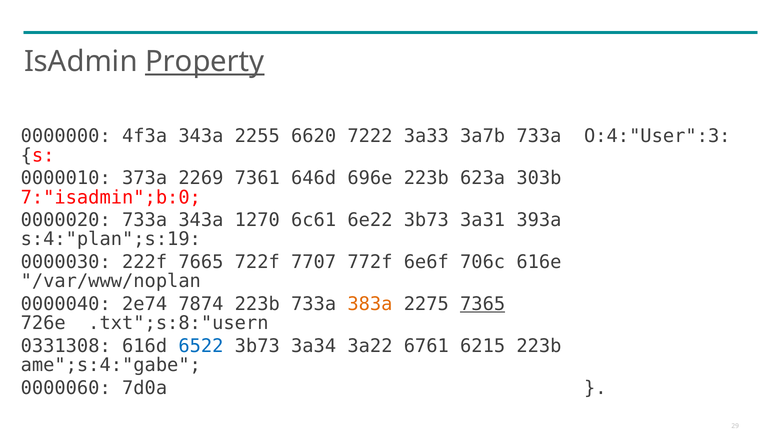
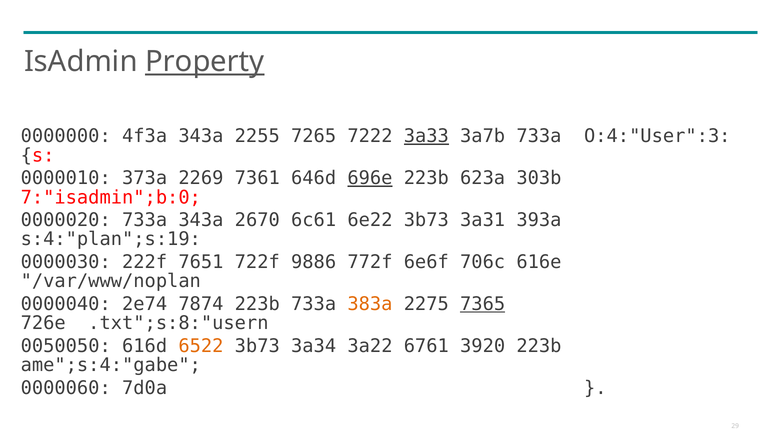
6620: 6620 -> 7265
3a33 underline: none -> present
696e underline: none -> present
1270: 1270 -> 2670
7665: 7665 -> 7651
7707: 7707 -> 9886
0331308: 0331308 -> 0050050
6522 colour: blue -> orange
6215: 6215 -> 3920
